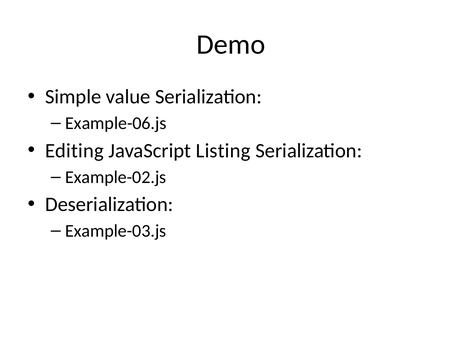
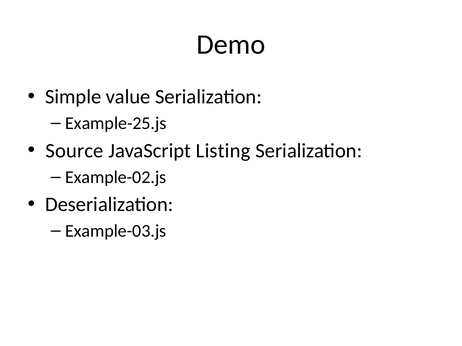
Example-06.js: Example-06.js -> Example-25.js
Editing: Editing -> Source
